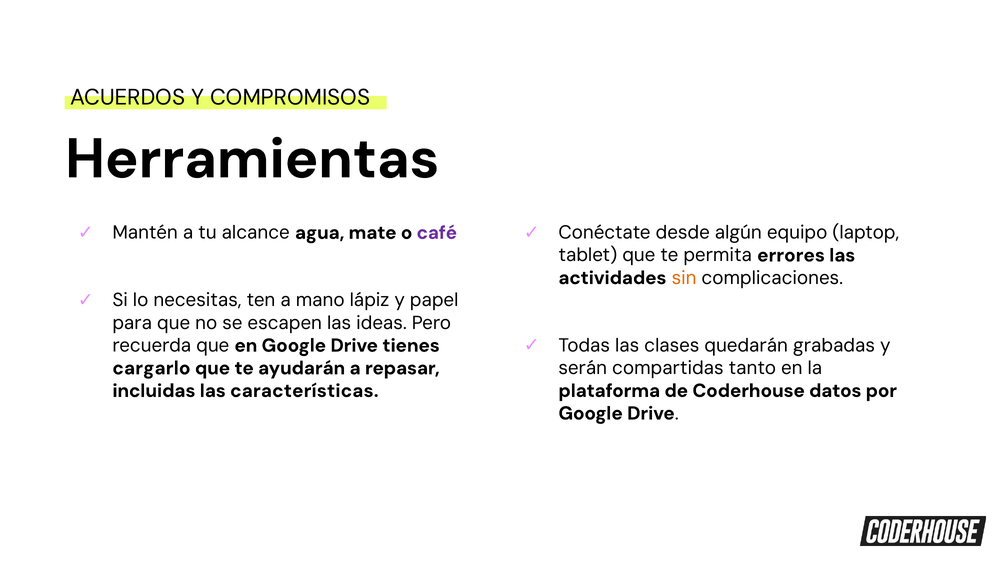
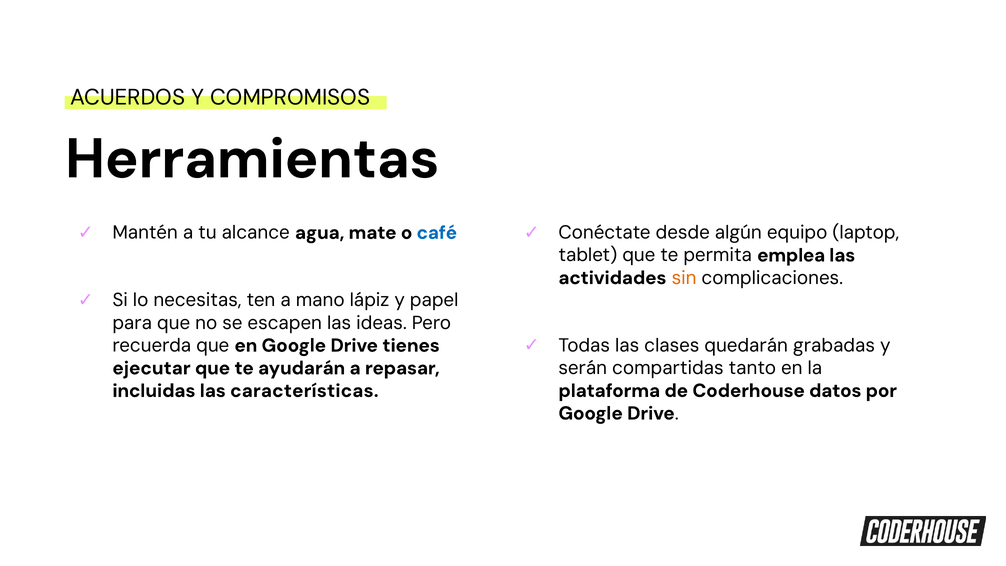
café colour: purple -> blue
errores: errores -> emplea
cargarlo: cargarlo -> ejecutar
